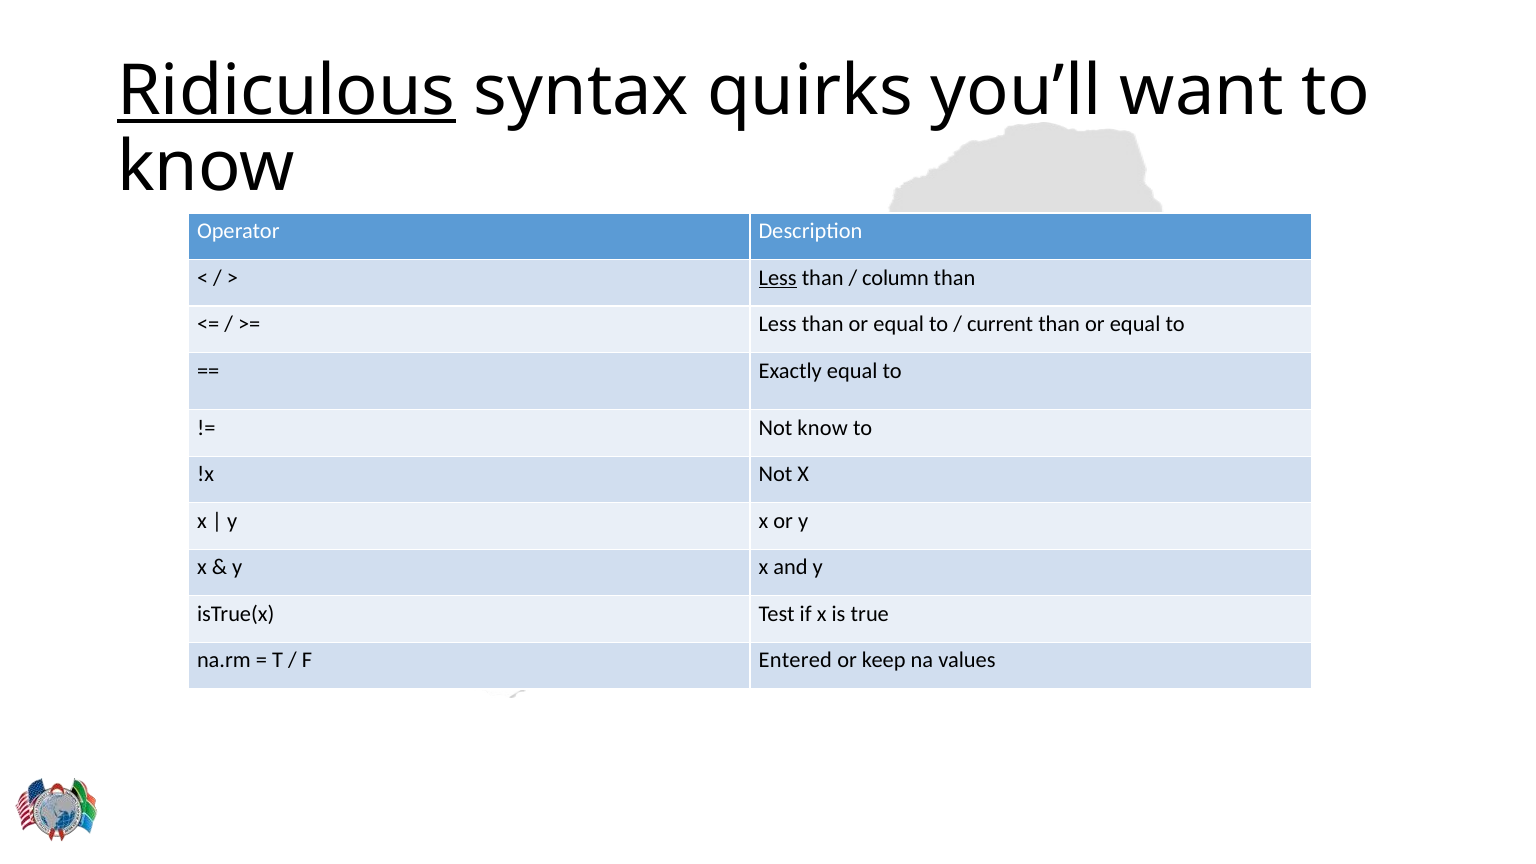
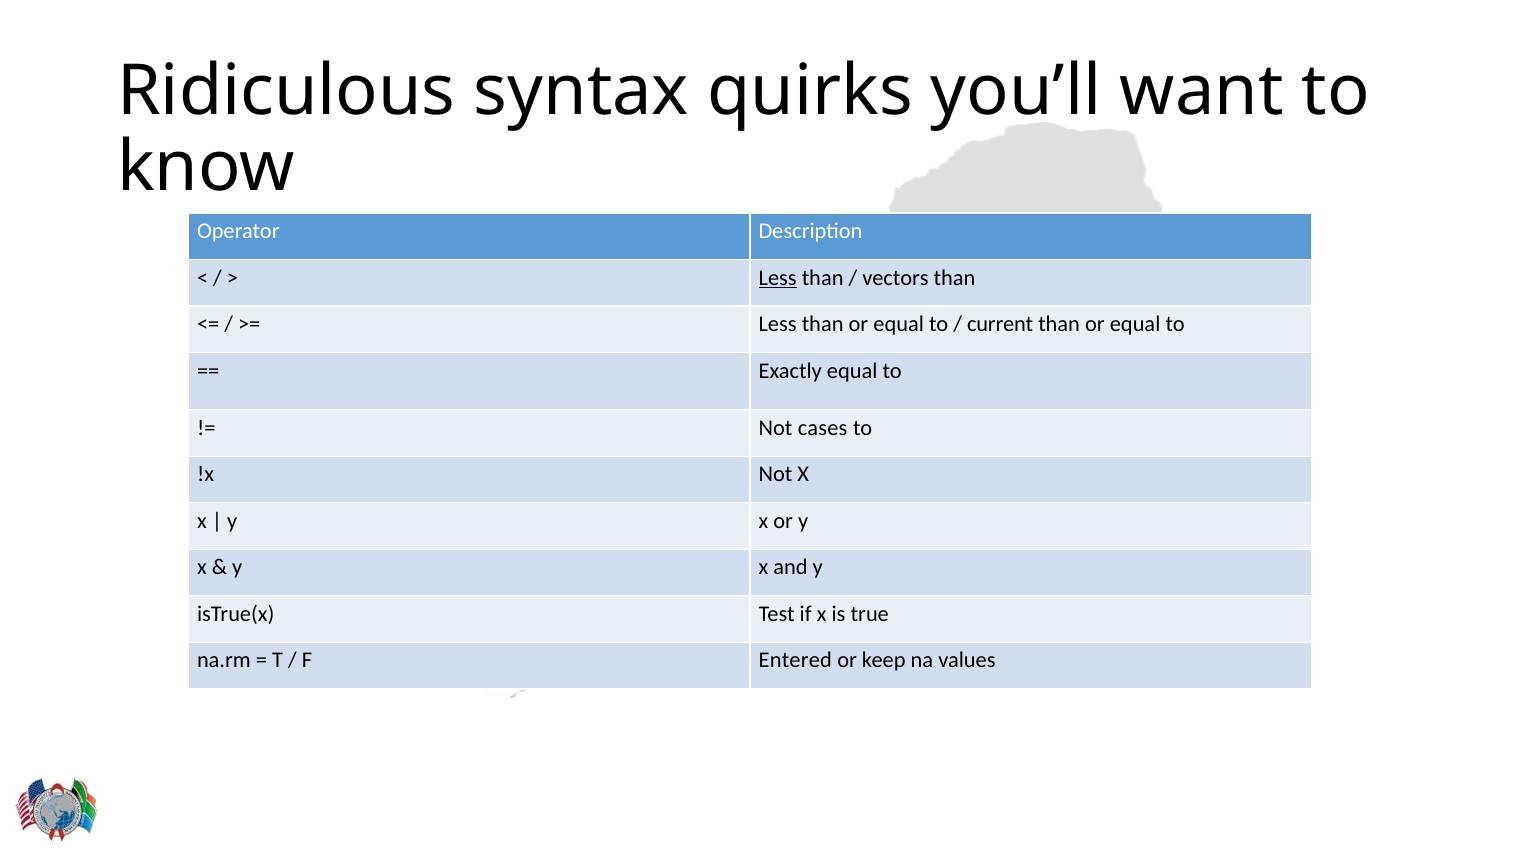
Ridiculous underline: present -> none
column: column -> vectors
Not know: know -> cases
